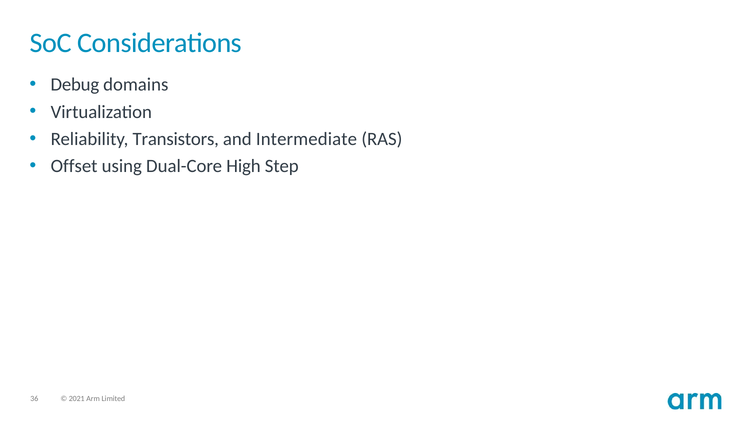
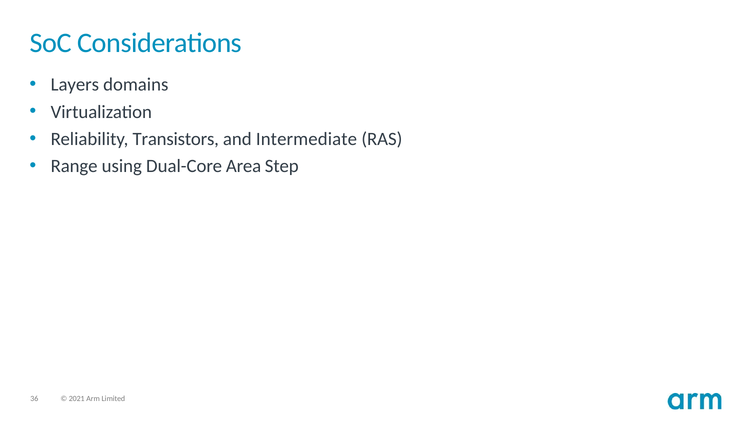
Debug: Debug -> Layers
Offset: Offset -> Range
High: High -> Area
